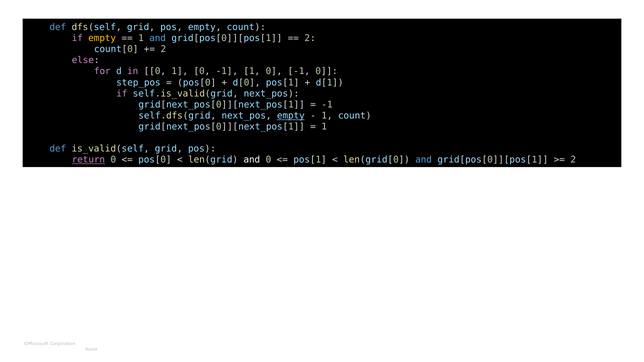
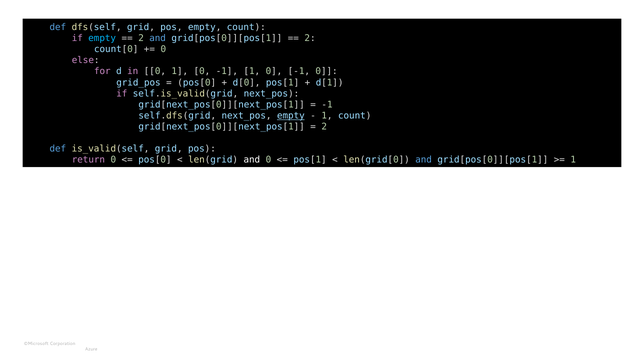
empty at (102, 38) colour: yellow -> light blue
1 at (141, 38): 1 -> 2
2 at (163, 49): 2 -> 0
step_pos: step_pos -> grid_pos
1 at (324, 127): 1 -> 2
return underline: present -> none
2 at (573, 160): 2 -> 1
